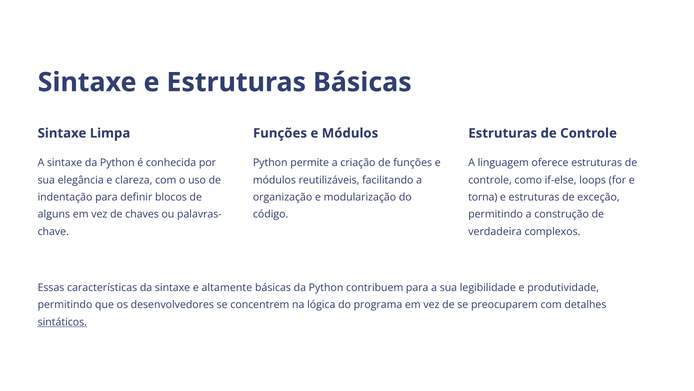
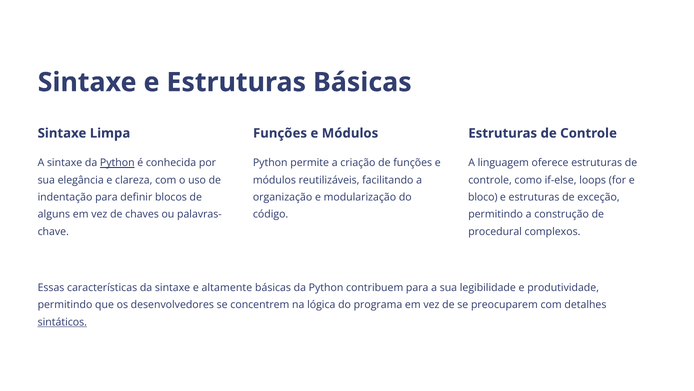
Python at (117, 163) underline: none -> present
torna: torna -> bloco
verdadeira: verdadeira -> procedural
